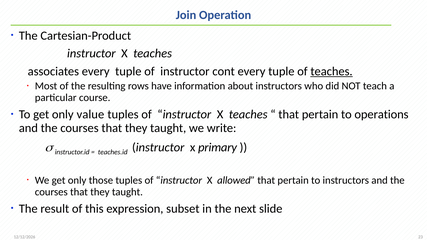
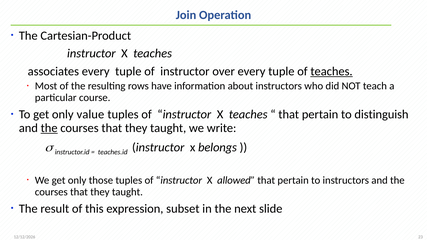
cont: cont -> over
operations: operations -> distinguish
the at (49, 128) underline: none -> present
primary: primary -> belongs
